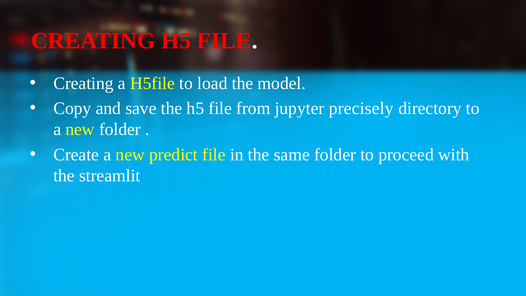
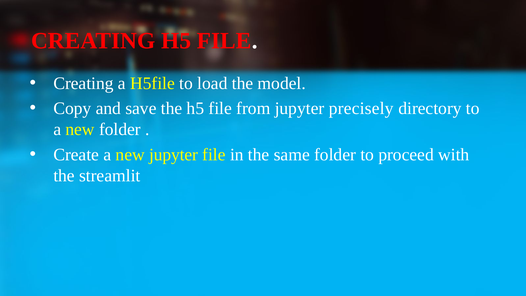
new predict: predict -> jupyter
